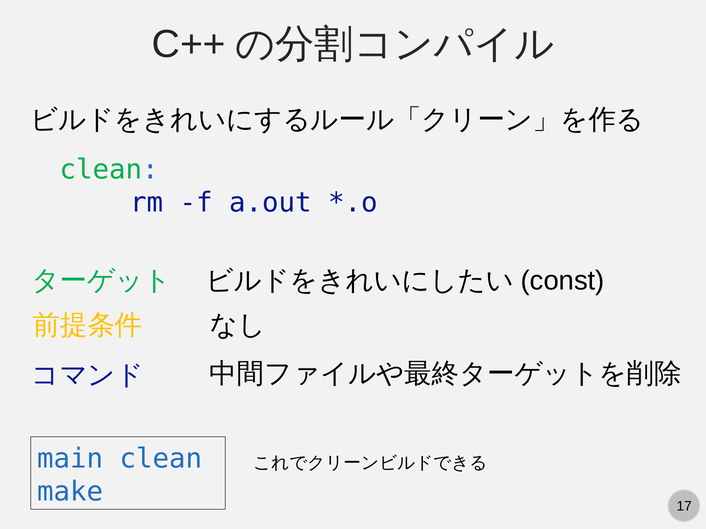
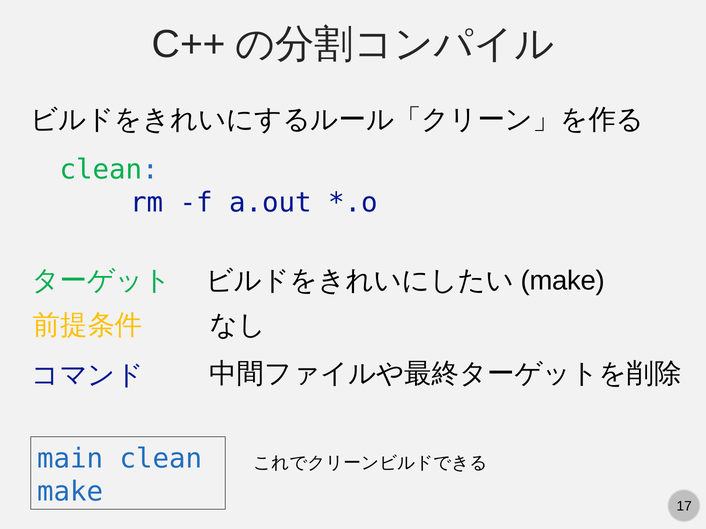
const at (563, 281): const -> make
